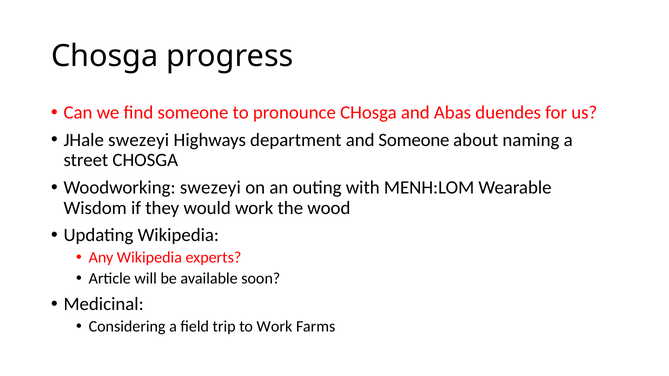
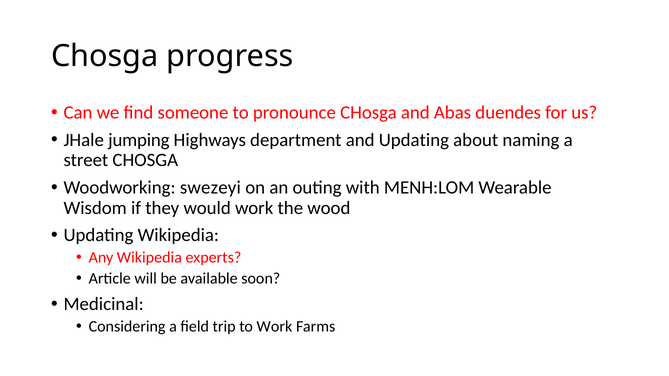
JHale swezeyi: swezeyi -> jumping
and Someone: Someone -> Updating
